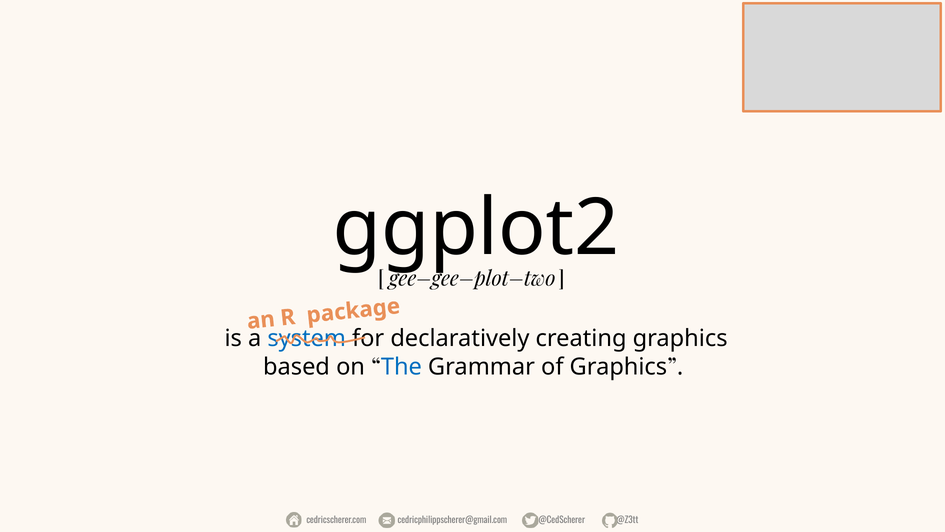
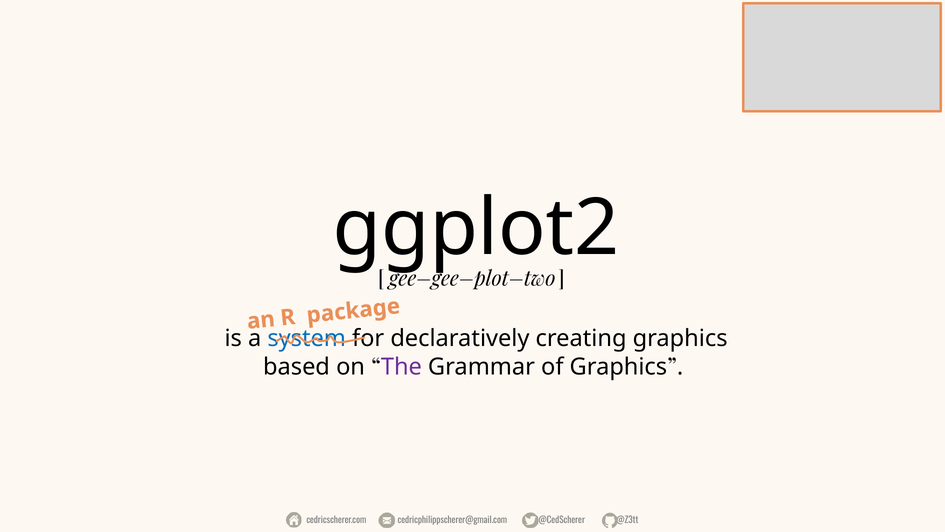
The colour: blue -> purple
